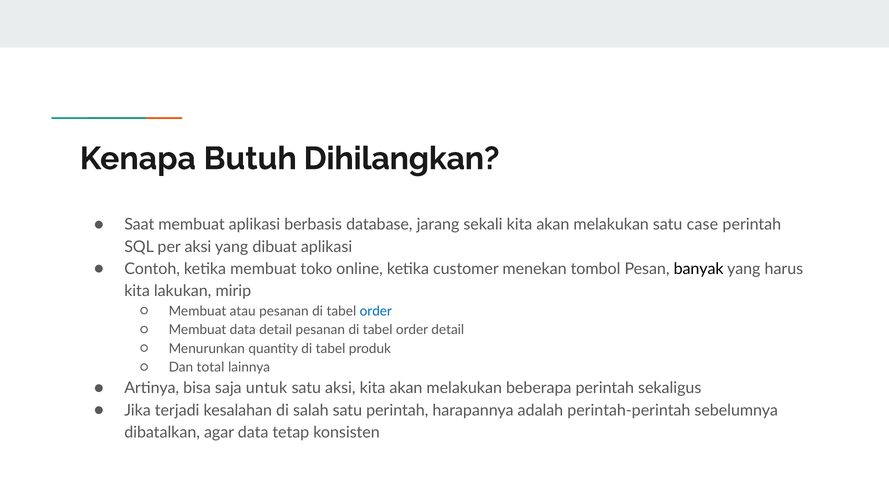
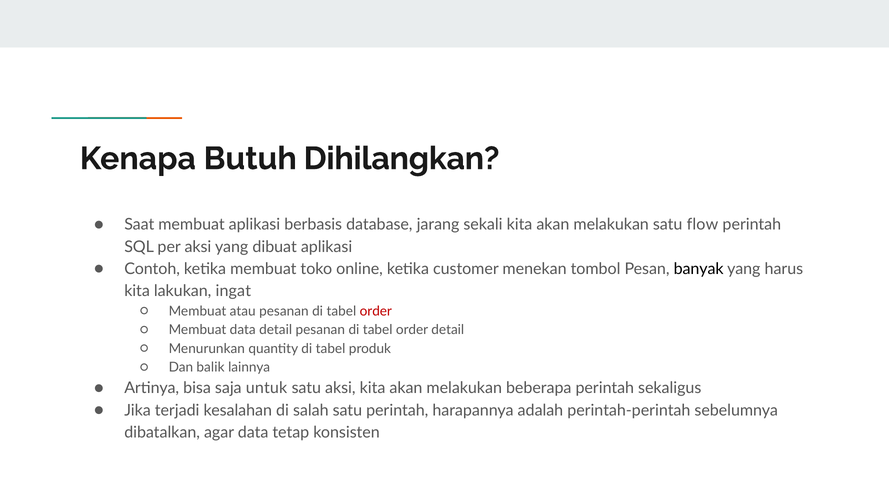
case: case -> flow
mirip: mirip -> ingat
order at (376, 311) colour: blue -> red
total: total -> balik
